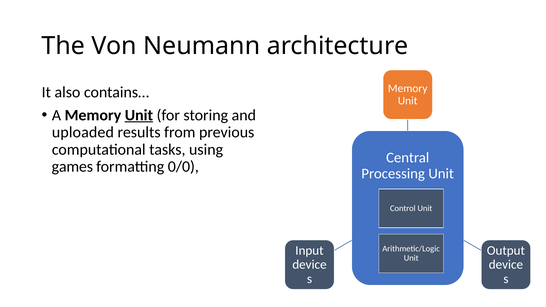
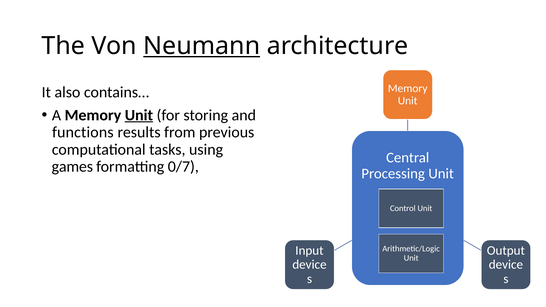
Neumann underline: none -> present
uploaded: uploaded -> functions
0/0: 0/0 -> 0/7
